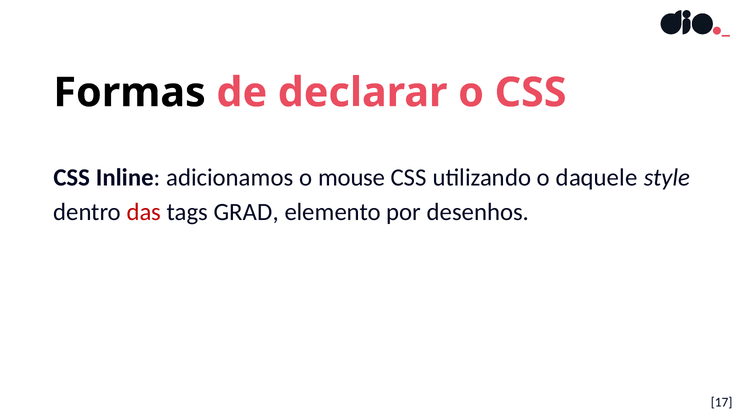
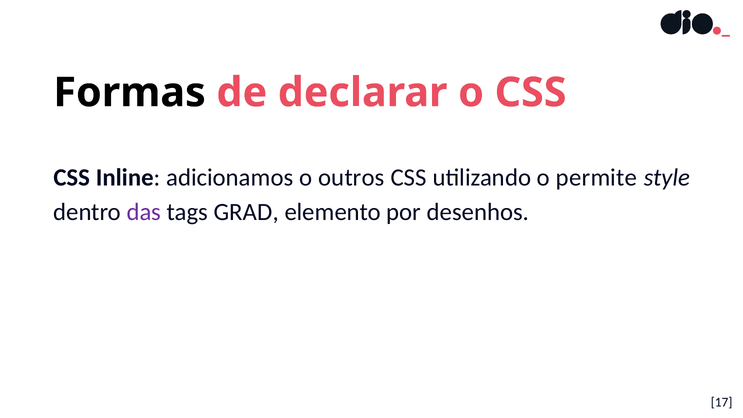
mouse: mouse -> outros
daquele: daquele -> permite
das colour: red -> purple
